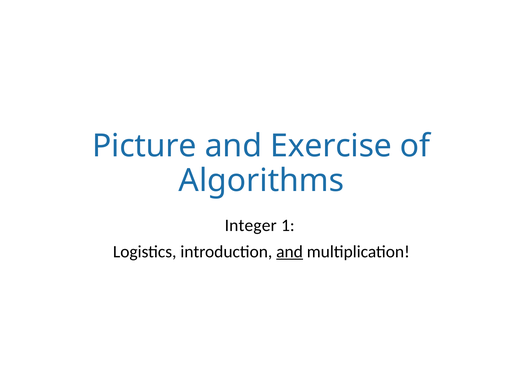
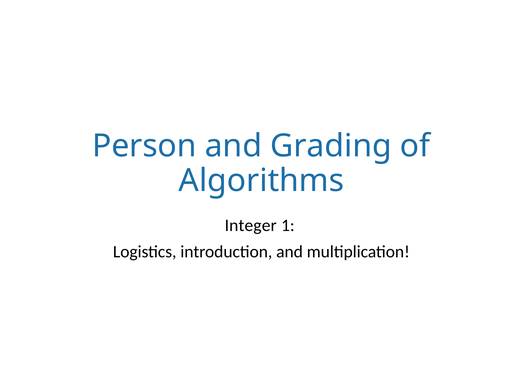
Picture: Picture -> Person
Exercise: Exercise -> Grading
and at (290, 252) underline: present -> none
